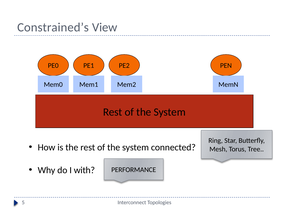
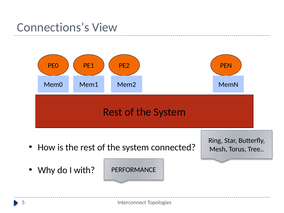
Constrained’s: Constrained’s -> Connections’s
